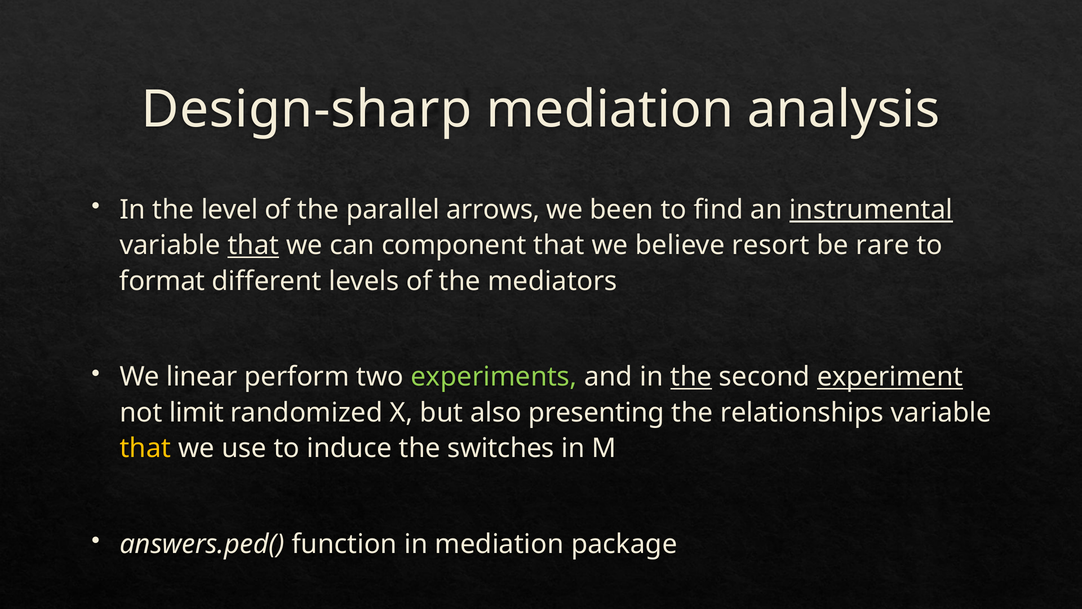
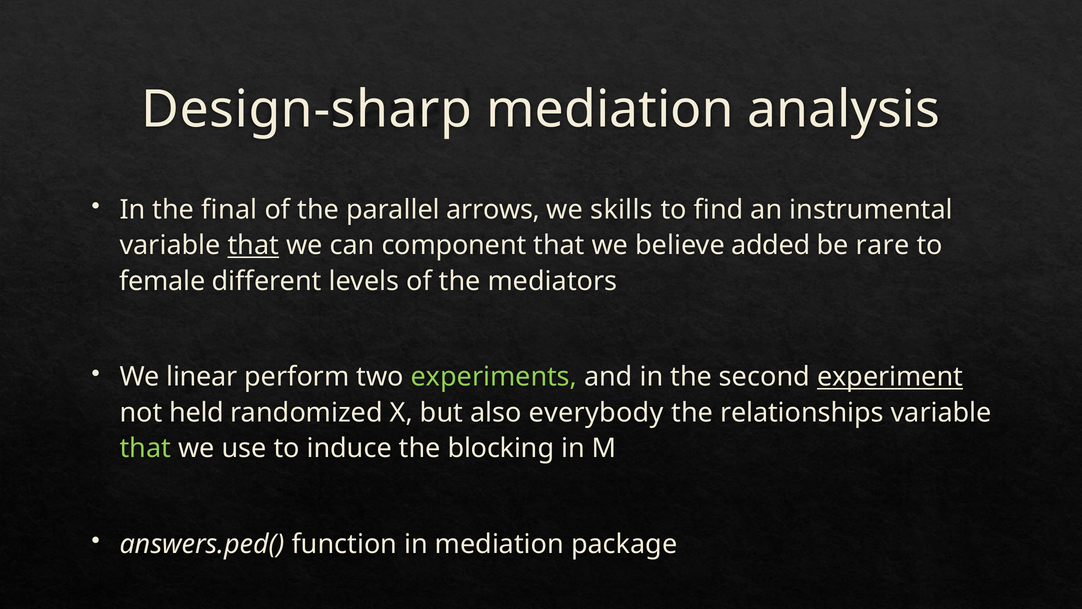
level: level -> final
been: been -> skills
instrumental underline: present -> none
resort: resort -> added
format: format -> female
the at (691, 377) underline: present -> none
limit: limit -> held
presenting: presenting -> everybody
that at (145, 448) colour: yellow -> light green
switches: switches -> blocking
